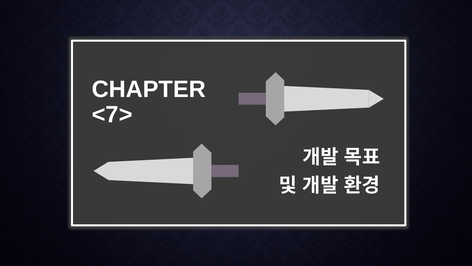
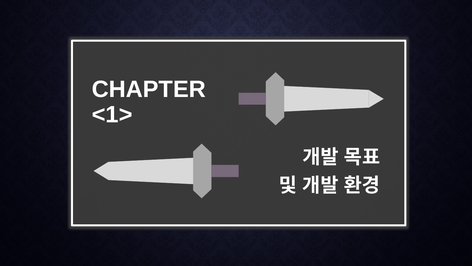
<7>: <7> -> <1>
